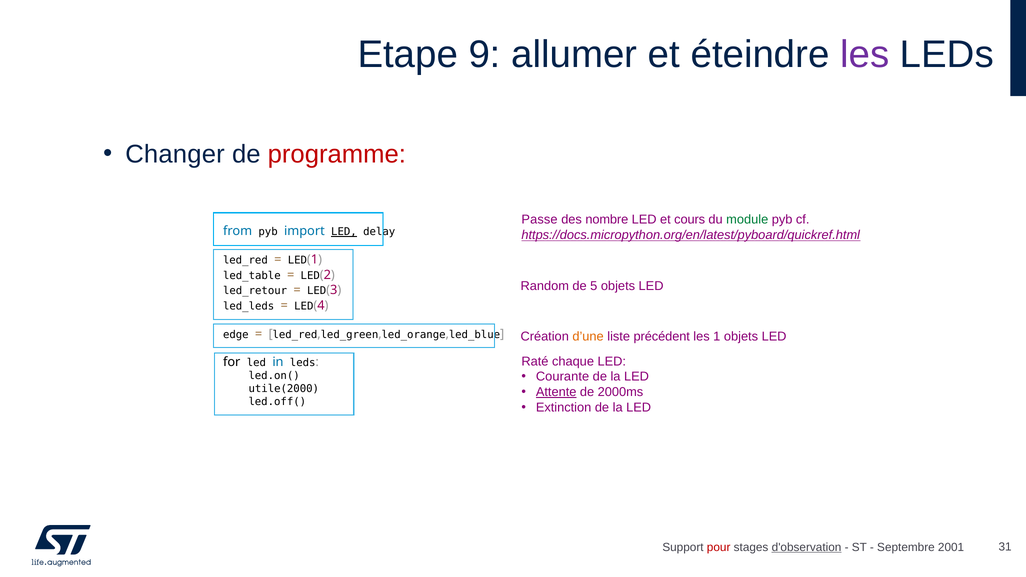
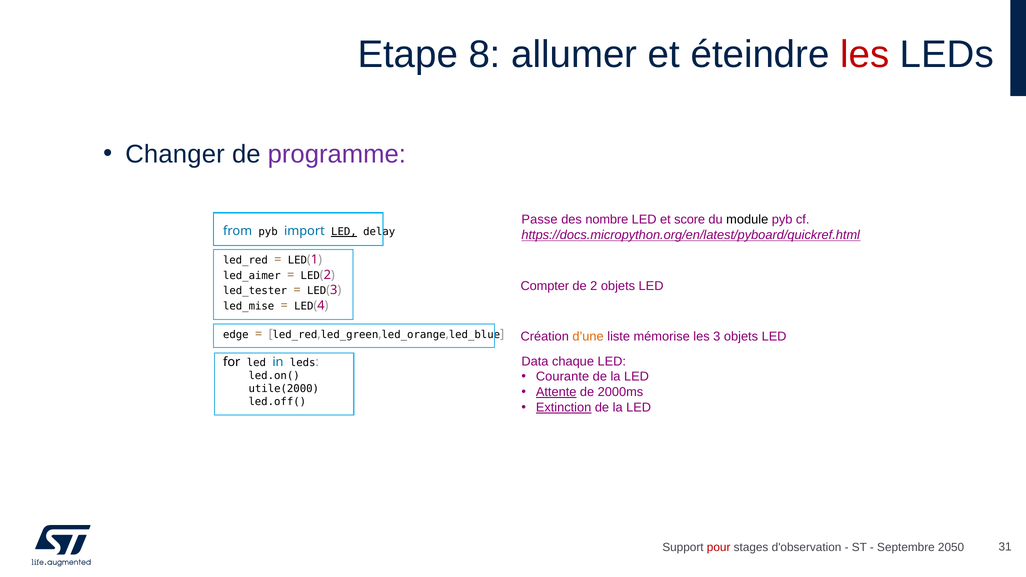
9: 9 -> 8
les at (865, 55) colour: purple -> red
programme colour: red -> purple
cours: cours -> score
module colour: green -> black
led_table: led_table -> led_aimer
Random: Random -> Compter
5: 5 -> 2
led_retour: led_retour -> led_tester
led_leds: led_leds -> led_mise
précédent: précédent -> mémorise
1: 1 -> 3
Raté: Raté -> Data
Extinction underline: none -> present
d'observation underline: present -> none
2001: 2001 -> 2050
